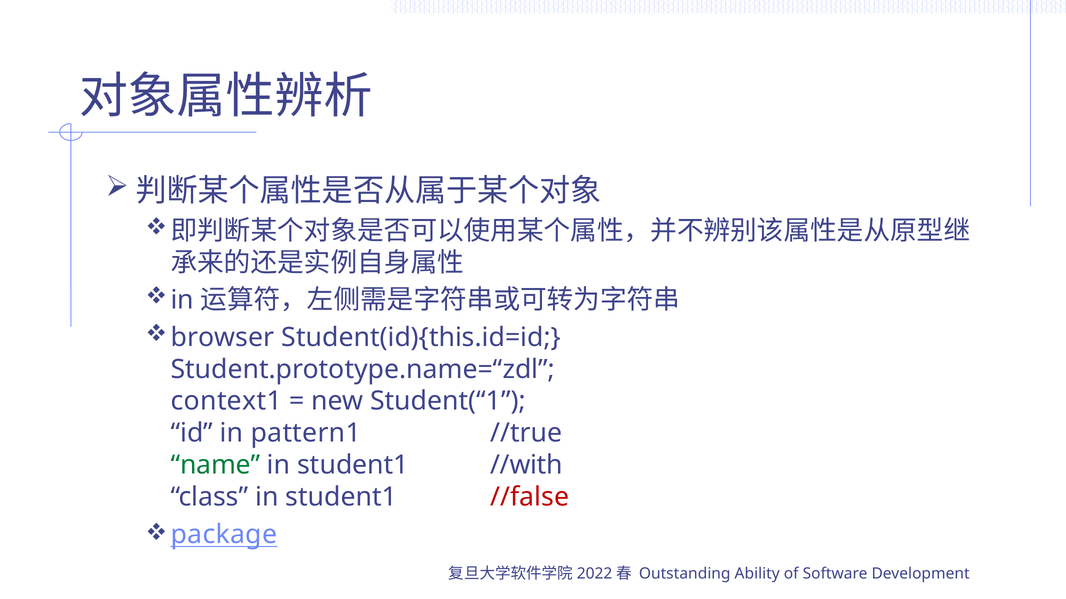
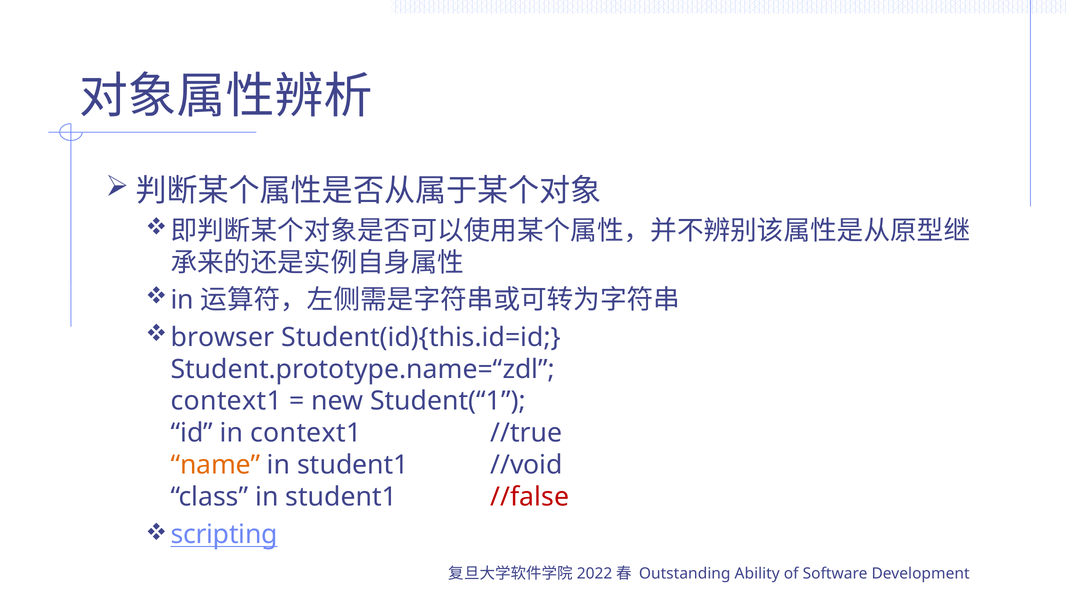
in pattern1: pattern1 -> context1
name colour: green -> orange
//with: //with -> //void
package: package -> scripting
